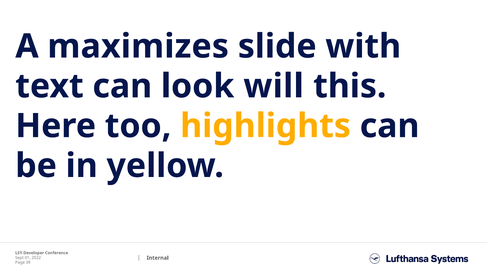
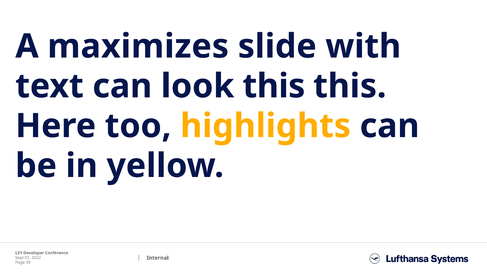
look will: will -> this
